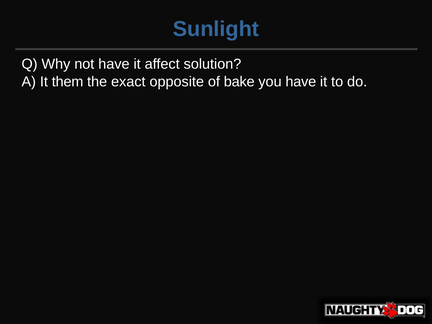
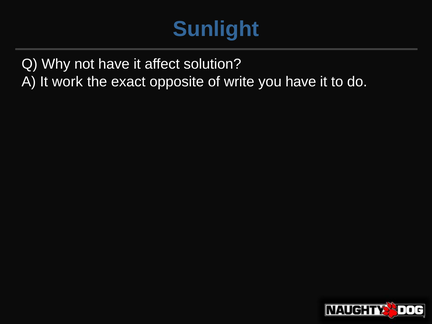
them: them -> work
bake: bake -> write
